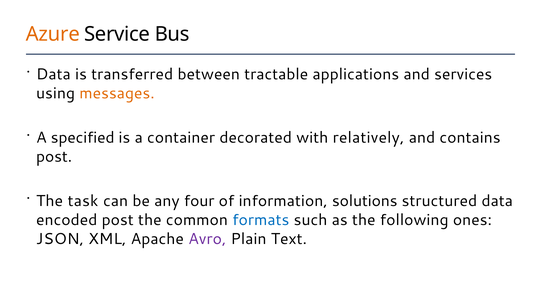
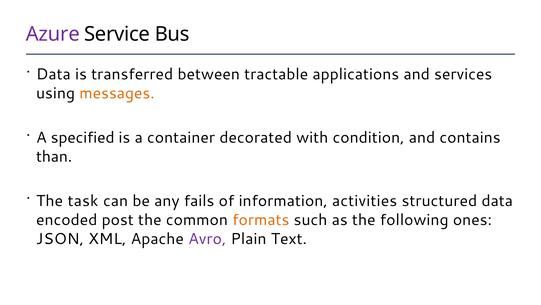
Azure colour: orange -> purple
relatively: relatively -> condition
post at (54, 156): post -> than
four: four -> fails
solutions: solutions -> activities
formats colour: blue -> orange
